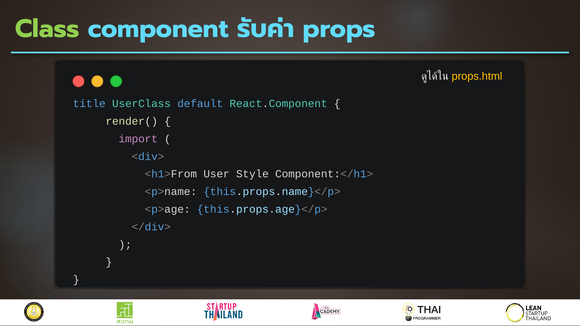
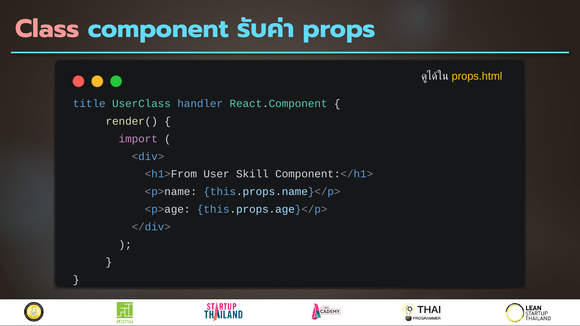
Class colour: light green -> pink
default: default -> handler
Style: Style -> Skill
